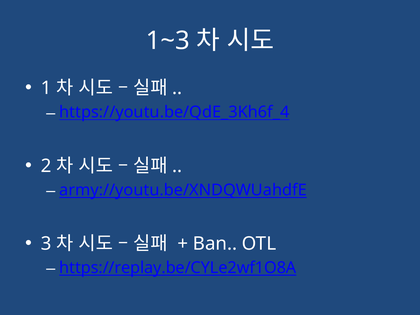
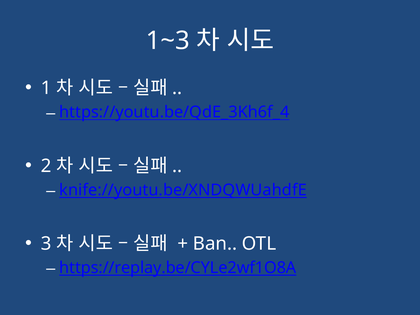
army://youtu.be/XNDQWUahdfE: army://youtu.be/XNDQWUahdfE -> knife://youtu.be/XNDQWUahdfE
